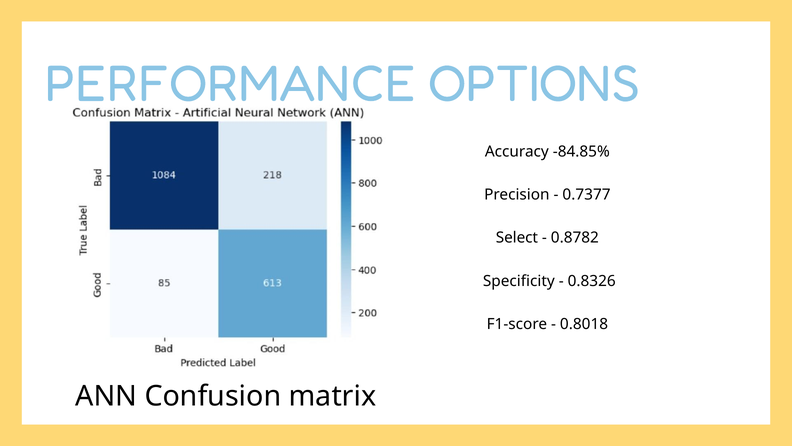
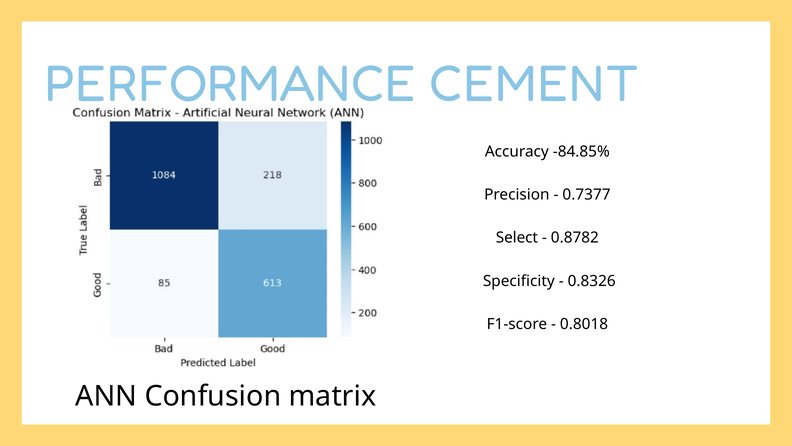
OPTIONS: OPTIONS -> CEMENT
